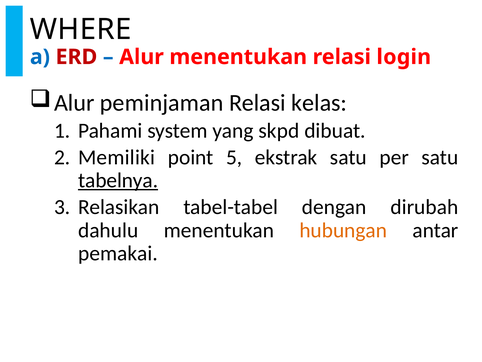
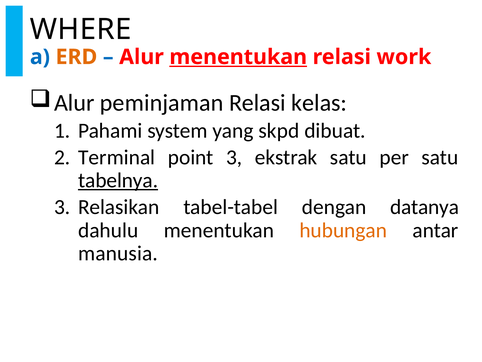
ERD colour: red -> orange
menentukan at (238, 57) underline: none -> present
login: login -> work
Memiliki: Memiliki -> Terminal
point 5: 5 -> 3
dirubah: dirubah -> datanya
pemakai: pemakai -> manusia
